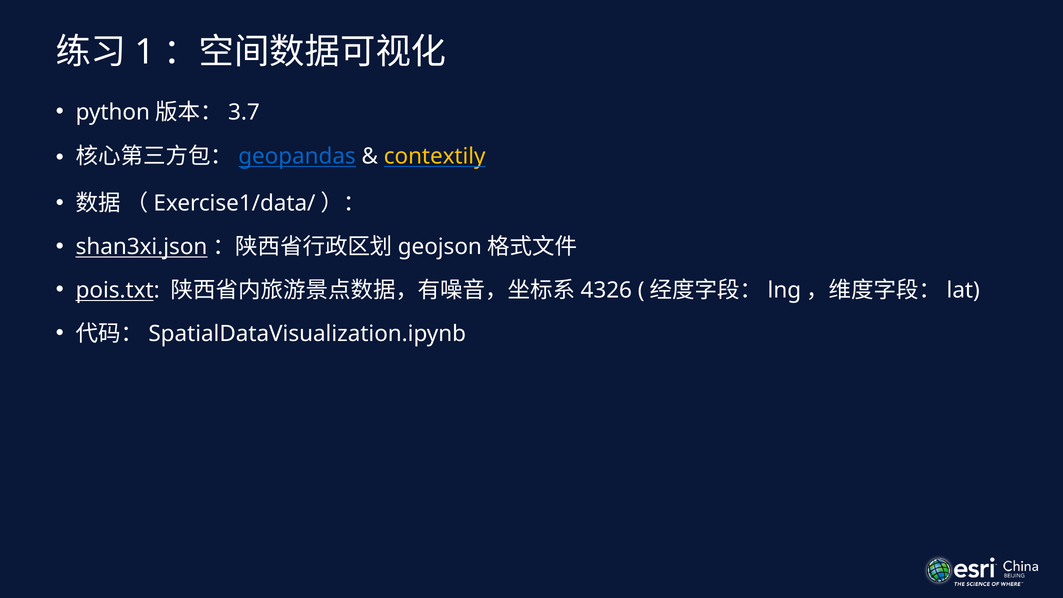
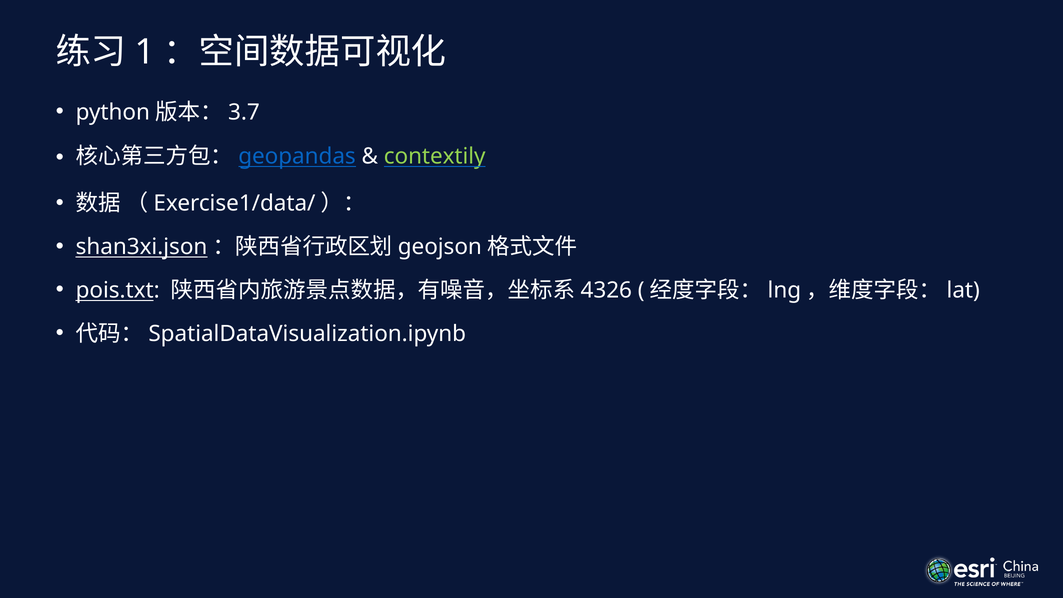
contextily colour: yellow -> light green
